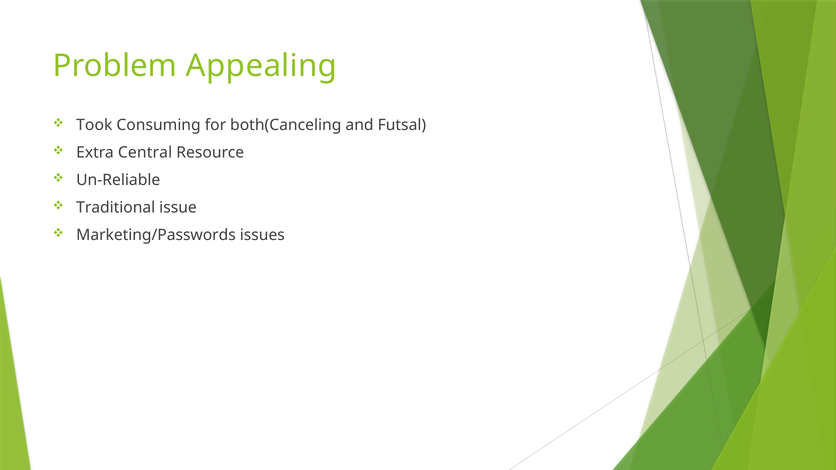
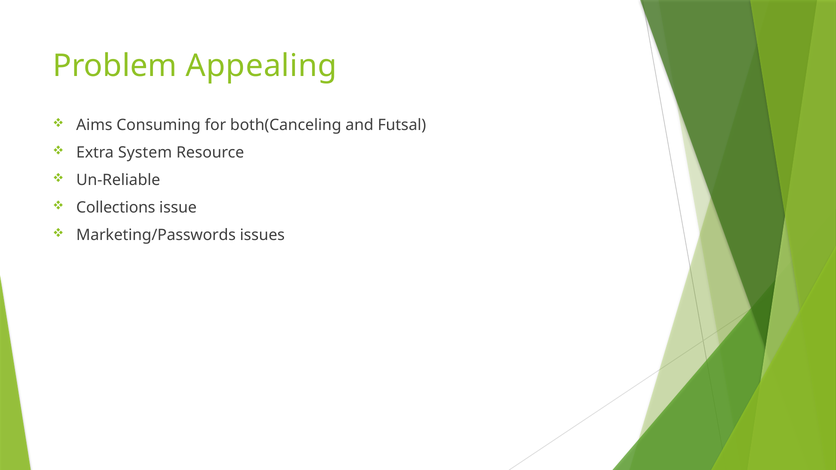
Took: Took -> Aims
Central: Central -> System
Traditional: Traditional -> Collections
